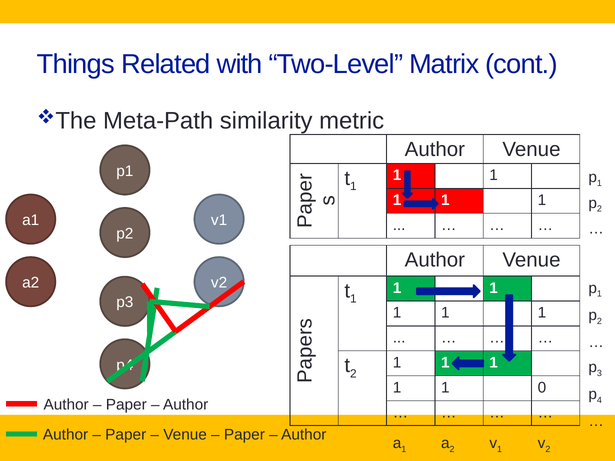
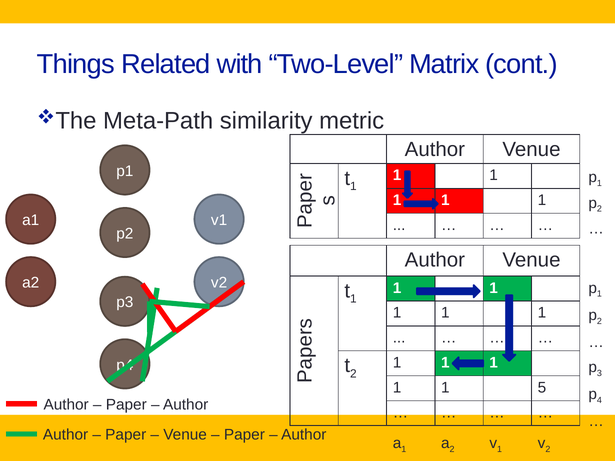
0: 0 -> 5
